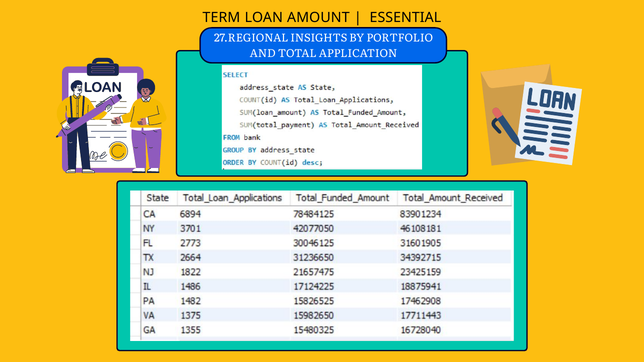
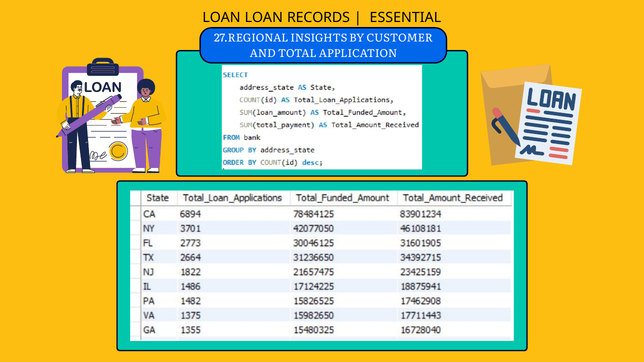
TERM at (221, 18): TERM -> LOAN
AMOUNT: AMOUNT -> RECORDS
PORTFOLIO: PORTFOLIO -> CUSTOMER
